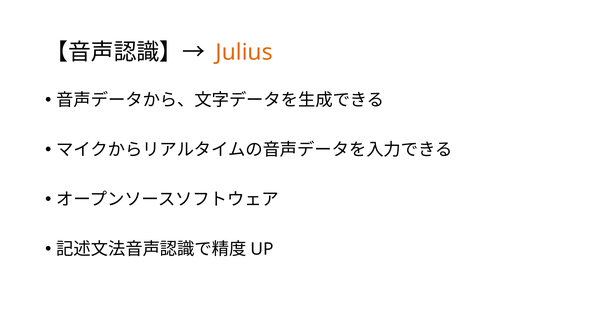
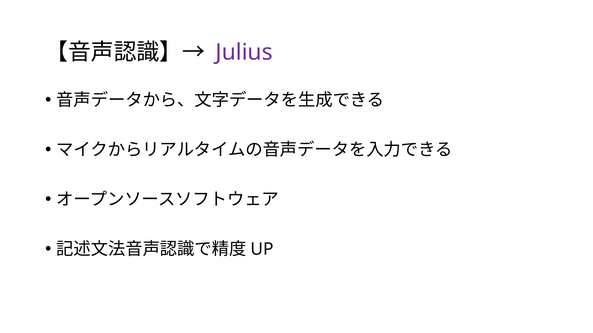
Julius colour: orange -> purple
